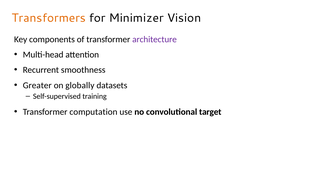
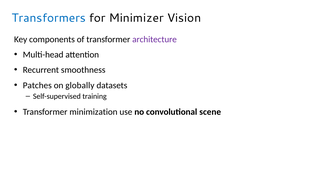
Transformers colour: orange -> blue
Greater: Greater -> Patches
computation: computation -> minimization
target: target -> scene
